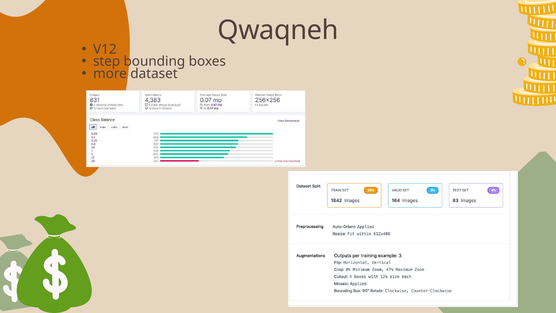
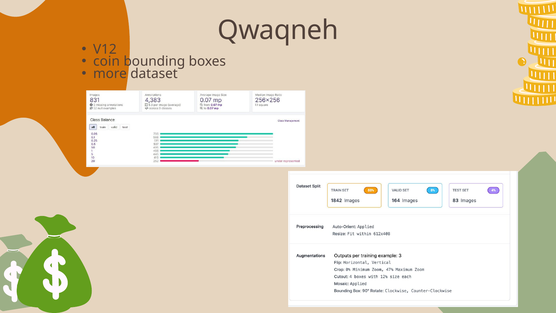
step: step -> coin
